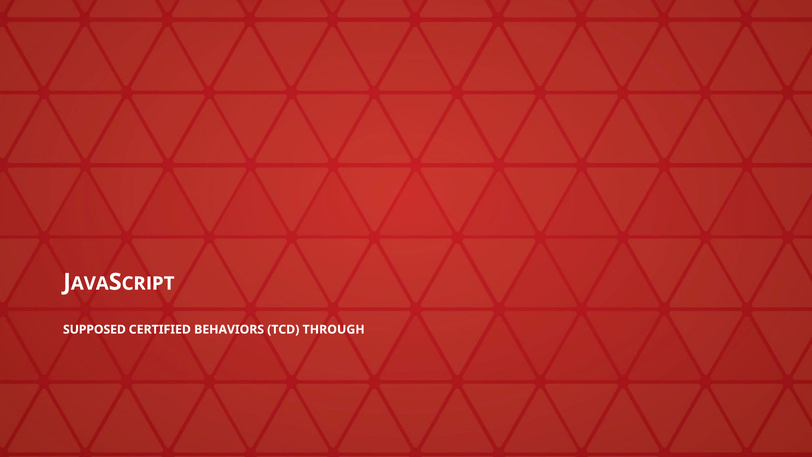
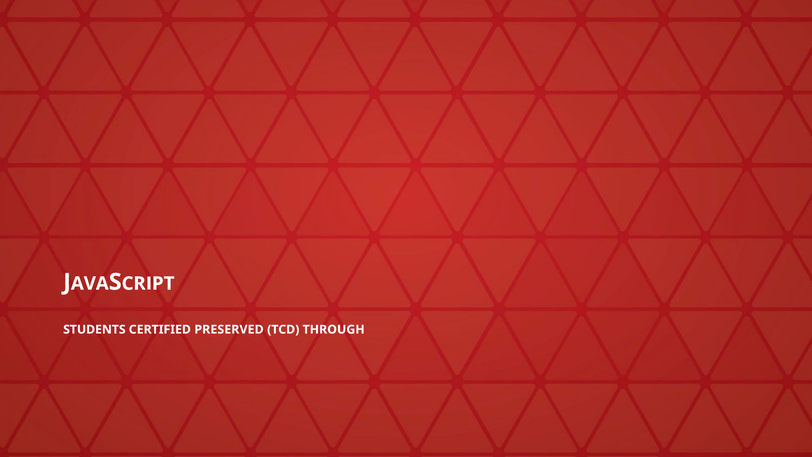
SUPPOSED: SUPPOSED -> STUDENTS
BEHAVIORS: BEHAVIORS -> PRESERVED
